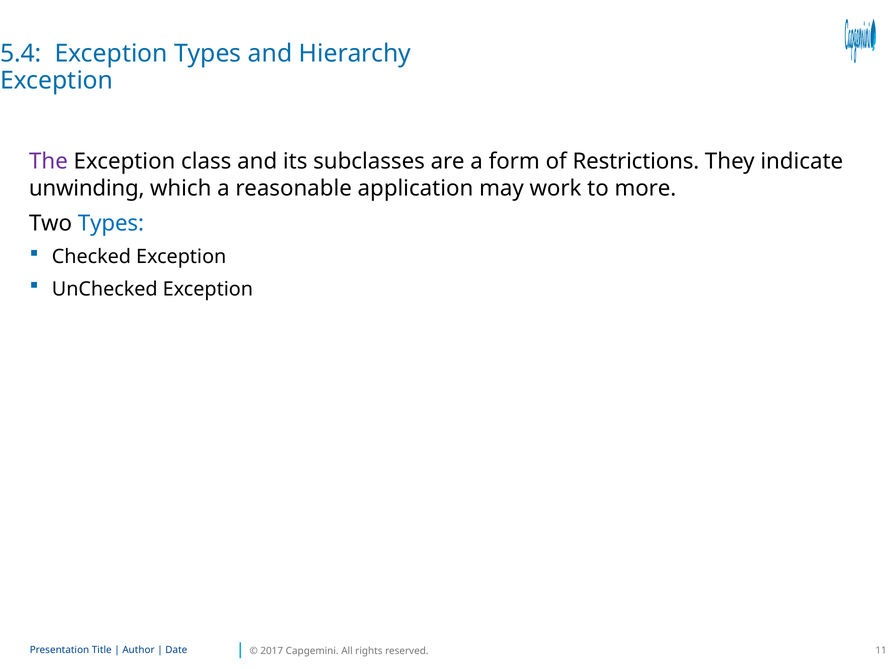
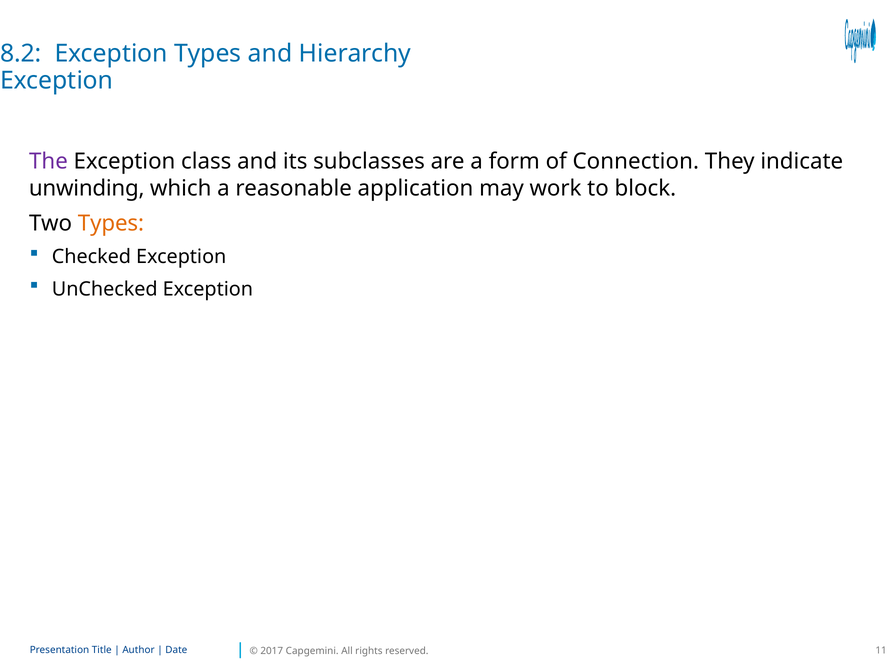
5.4: 5.4 -> 8.2
Restrictions: Restrictions -> Connection
more: more -> block
Types at (111, 223) colour: blue -> orange
